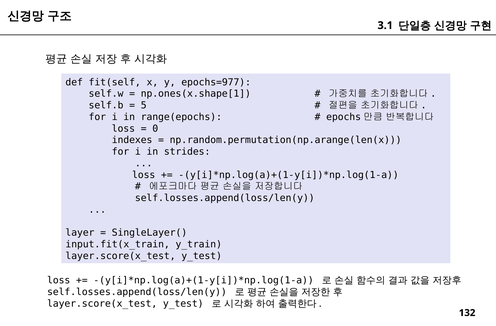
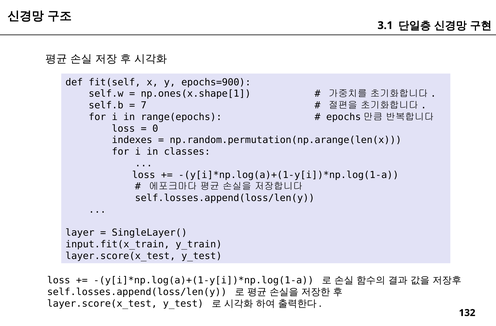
epochs=977: epochs=977 -> epochs=900
5: 5 -> 7
strides: strides -> classes
